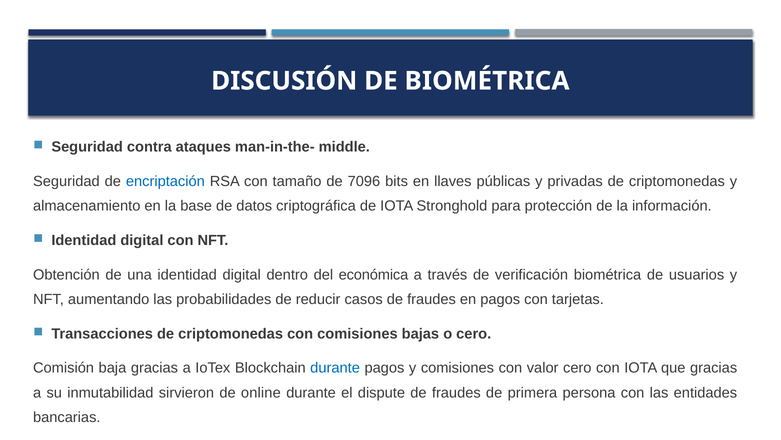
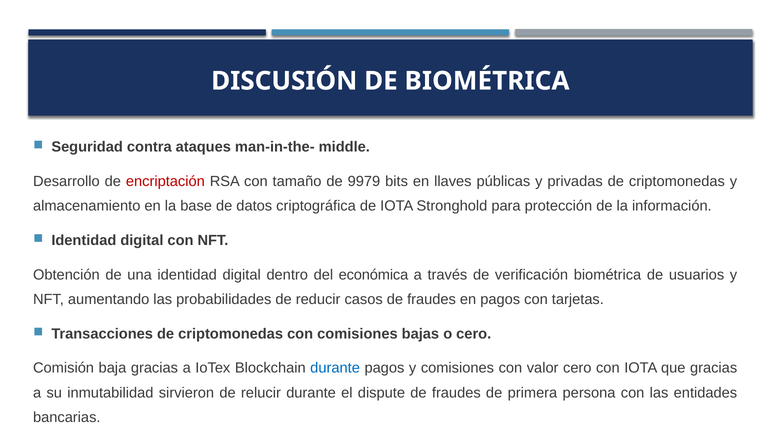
Seguridad at (66, 181): Seguridad -> Desarrollo
encriptación colour: blue -> red
7096: 7096 -> 9979
online: online -> relucir
